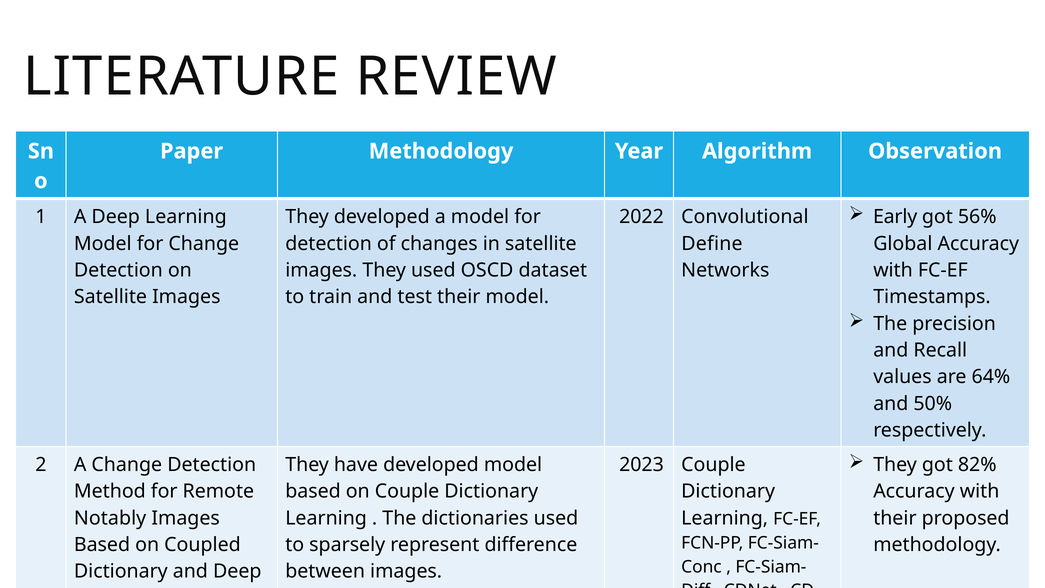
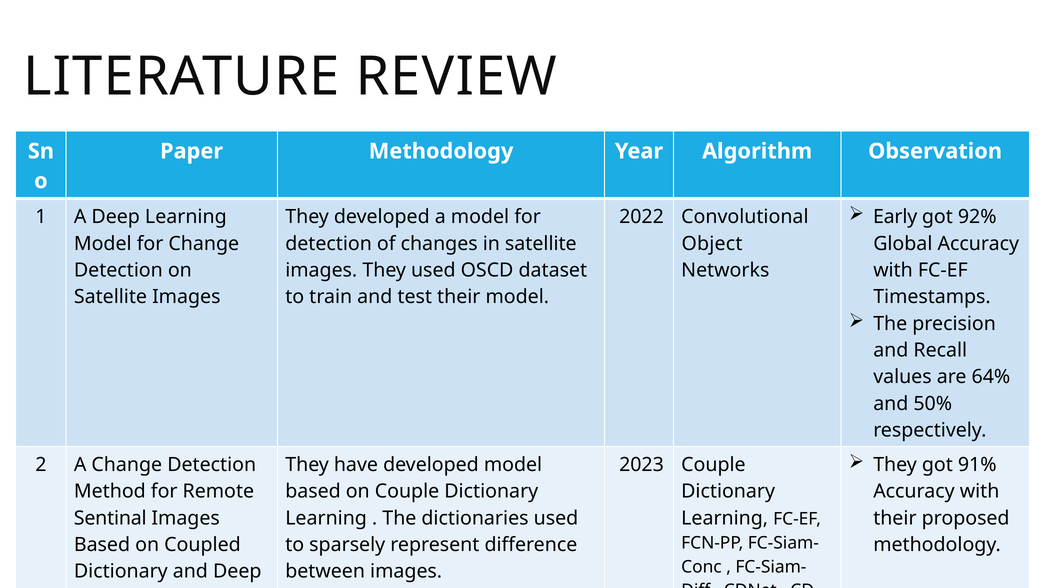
56%: 56% -> 92%
Define: Define -> Object
82%: 82% -> 91%
Notably: Notably -> Sentinal
